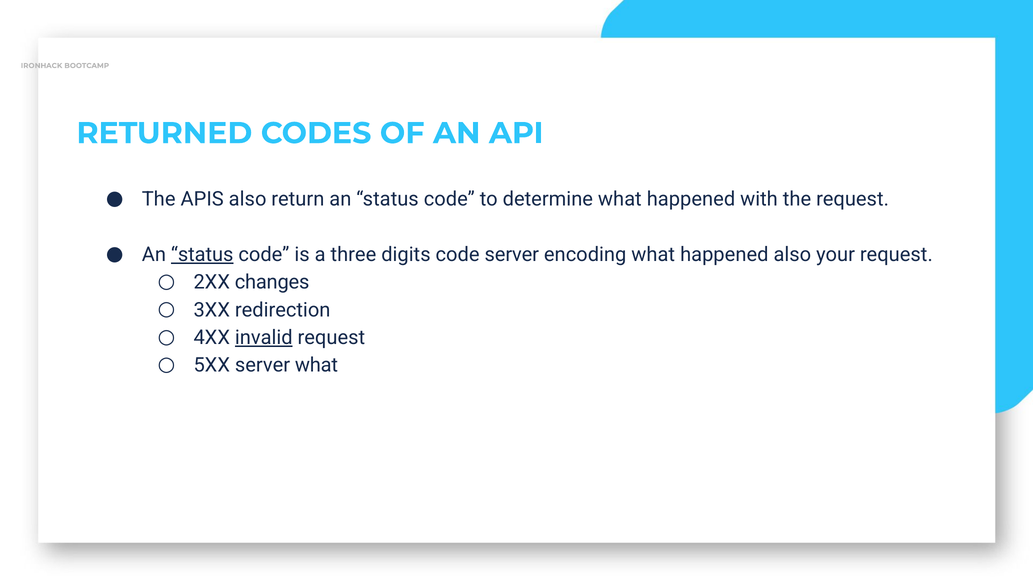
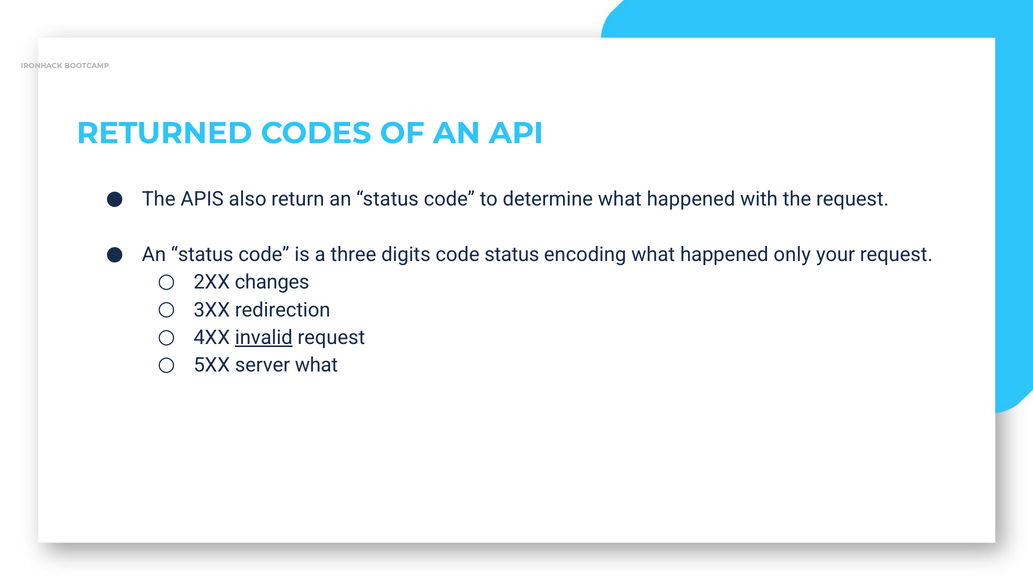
status at (202, 255) underline: present -> none
code server: server -> status
happened also: also -> only
